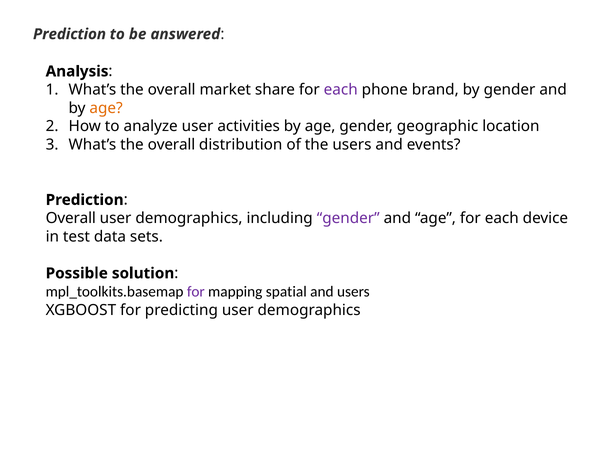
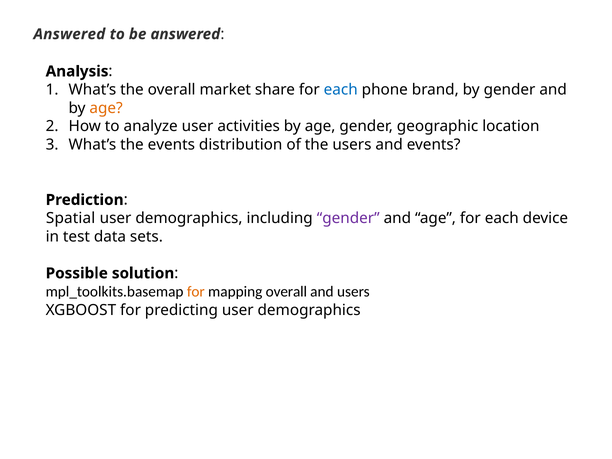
Prediction at (70, 34): Prediction -> Answered
each at (341, 90) colour: purple -> blue
overall at (171, 145): overall -> events
Overall at (71, 218): Overall -> Spatial
for at (196, 292) colour: purple -> orange
mapping spatial: spatial -> overall
